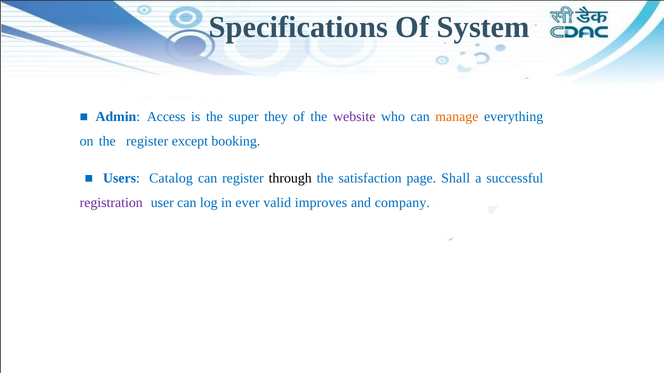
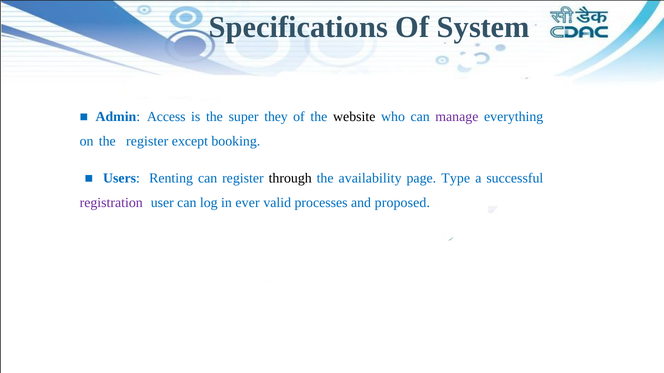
website colour: purple -> black
manage colour: orange -> purple
Catalog: Catalog -> Renting
satisfaction: satisfaction -> availability
Shall: Shall -> Type
improves: improves -> processes
company: company -> proposed
